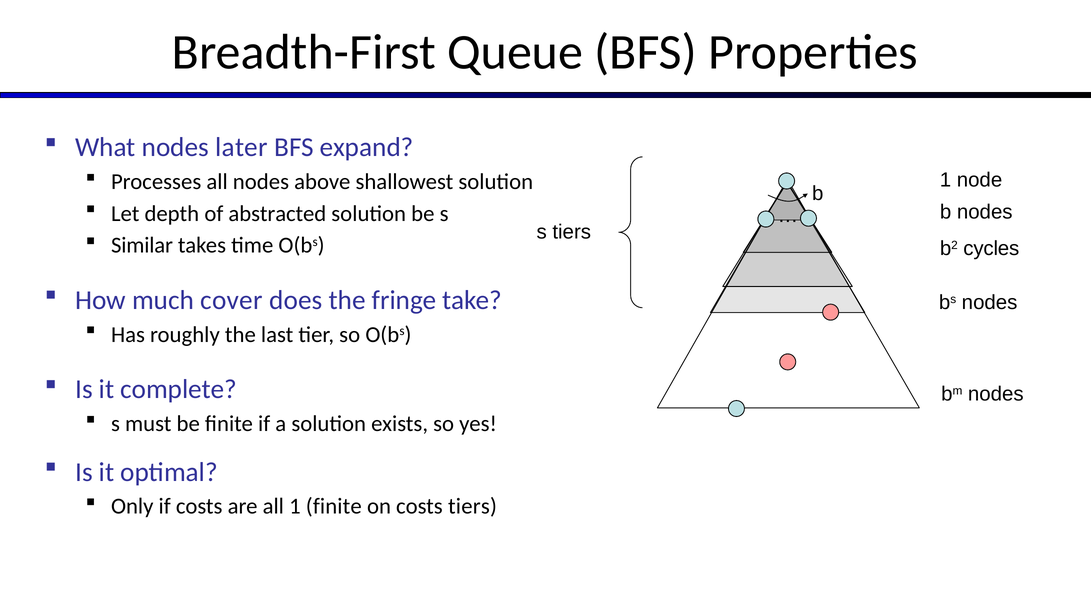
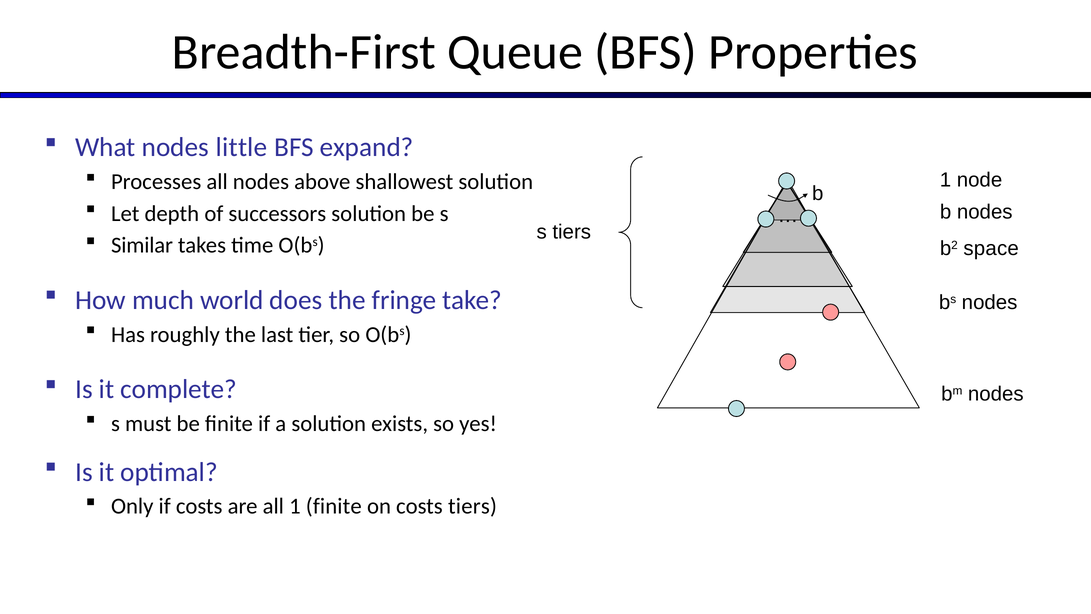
later: later -> little
abstracted: abstracted -> successors
cycles: cycles -> space
cover: cover -> world
